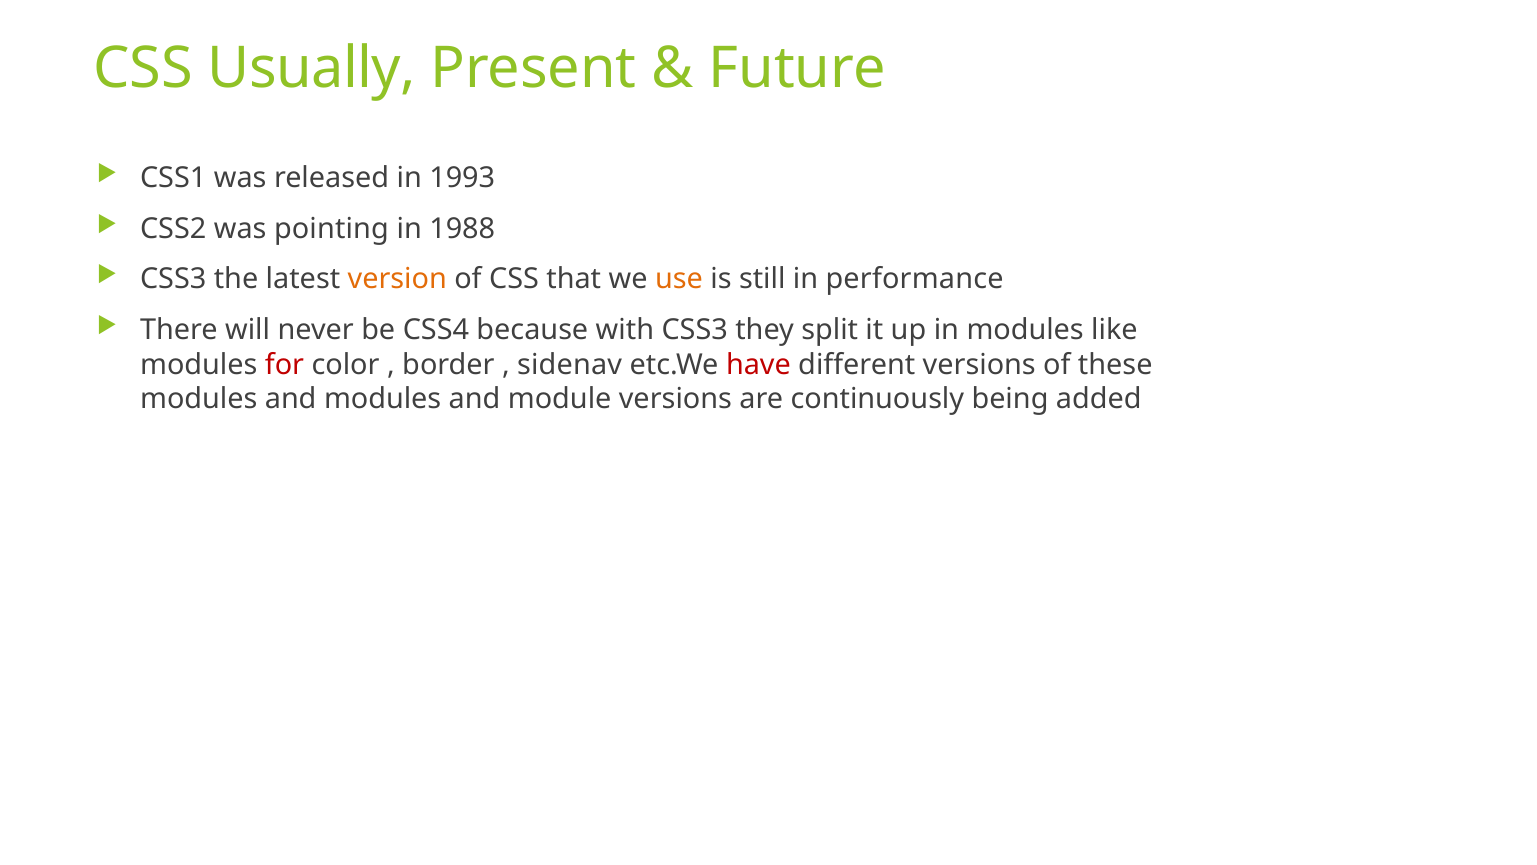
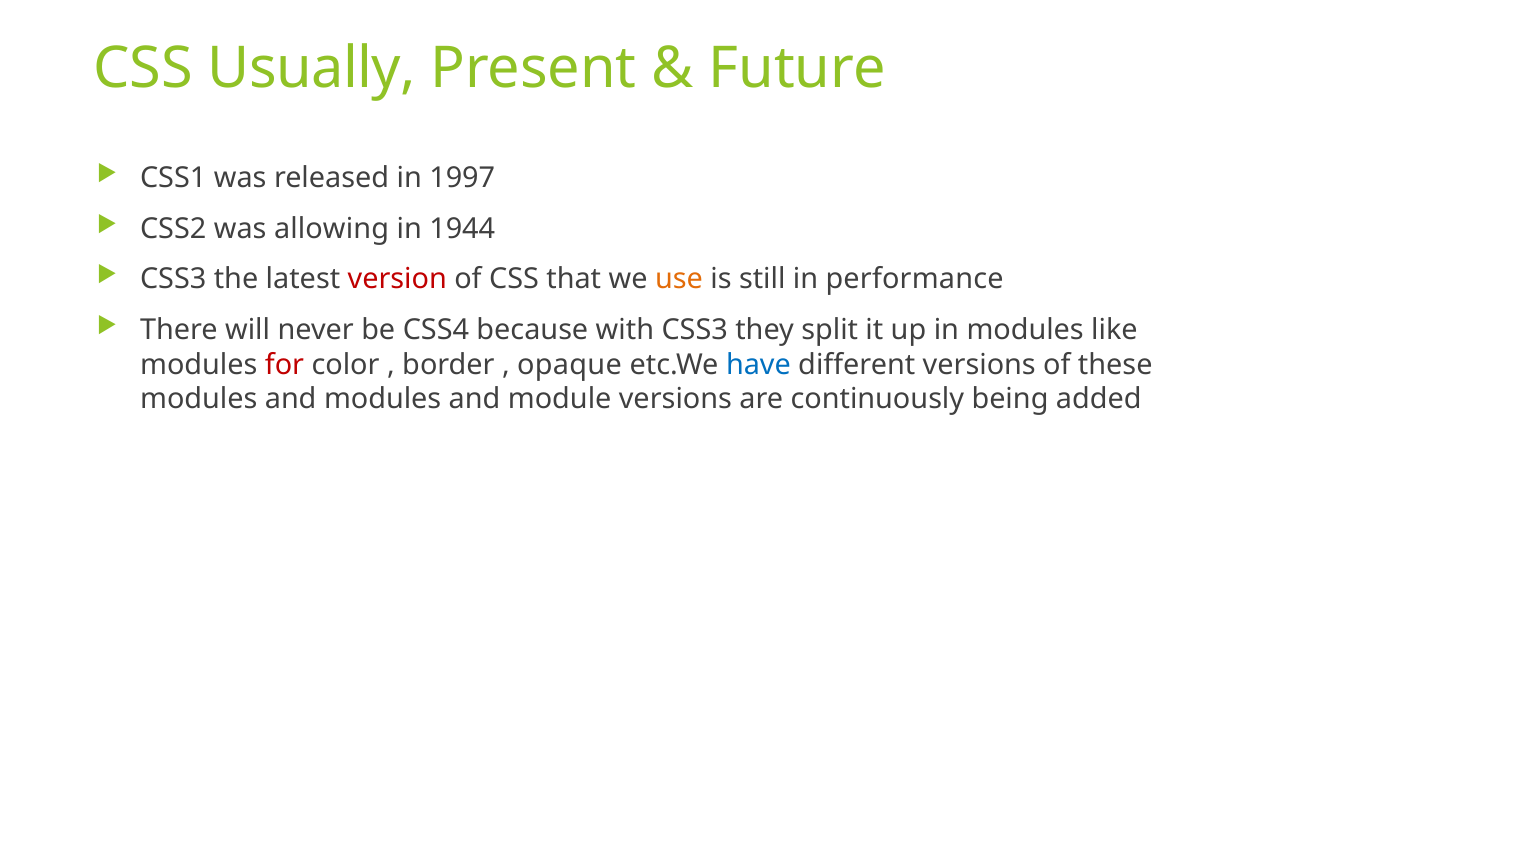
1993: 1993 -> 1997
pointing: pointing -> allowing
1988: 1988 -> 1944
version colour: orange -> red
sidenav: sidenav -> opaque
have colour: red -> blue
